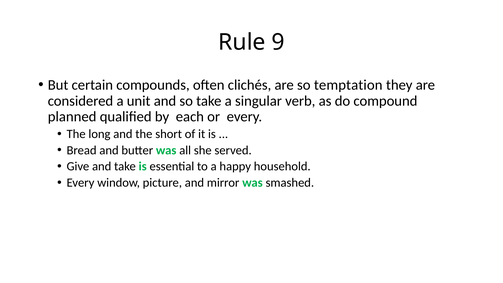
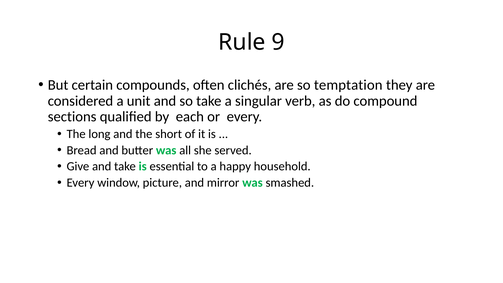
planned: planned -> sections
